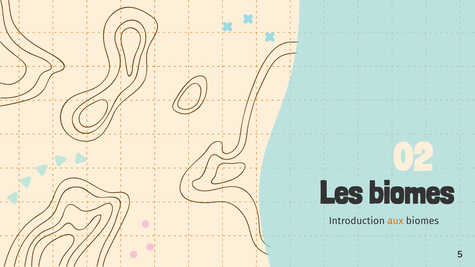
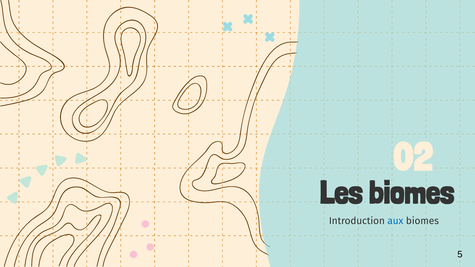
aux colour: orange -> blue
